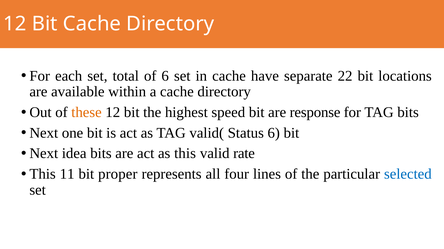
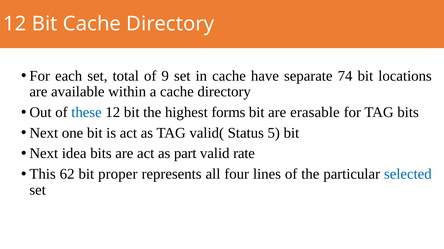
of 6: 6 -> 9
22: 22 -> 74
these colour: orange -> blue
speed: speed -> forms
response: response -> erasable
Status 6: 6 -> 5
as this: this -> part
11: 11 -> 62
